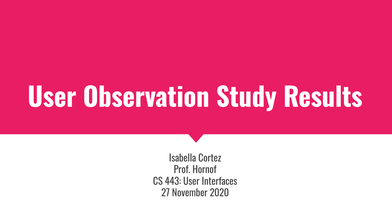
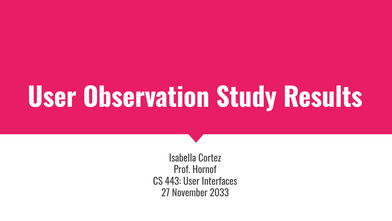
2020: 2020 -> 2033
